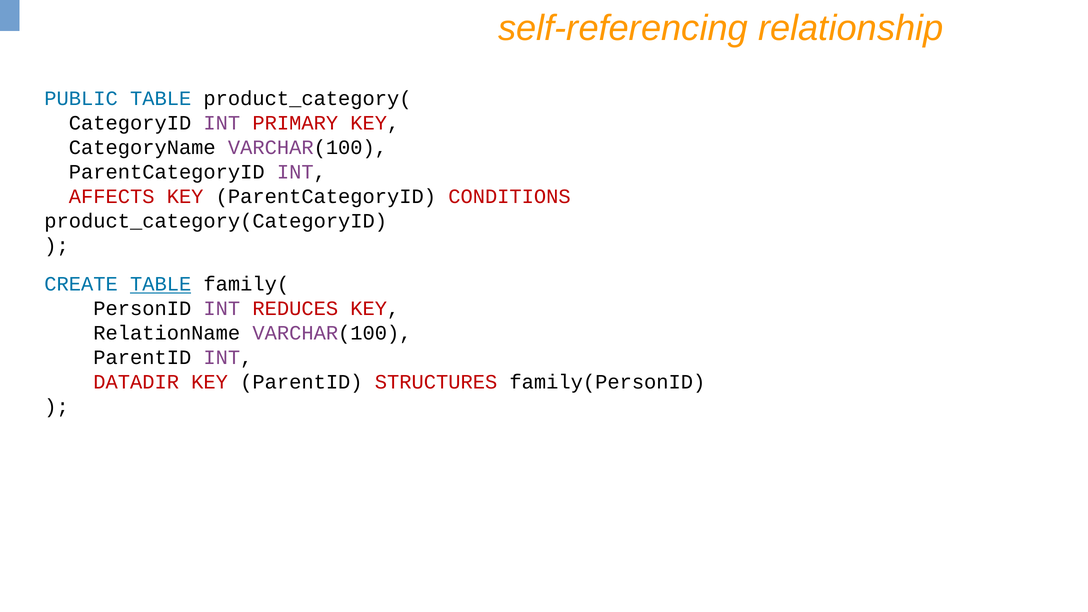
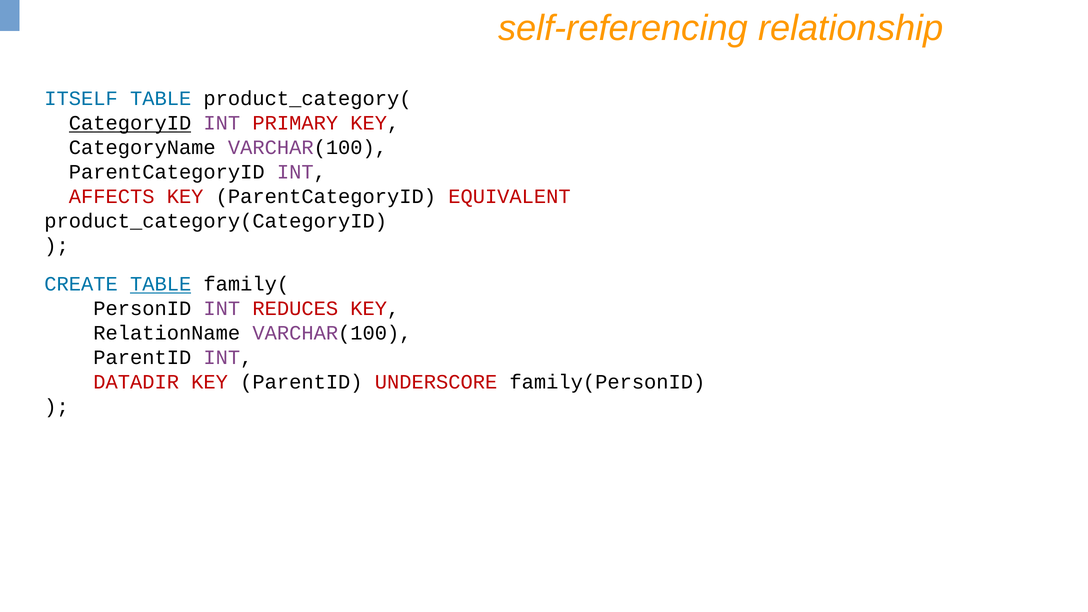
PUBLIC: PUBLIC -> ITSELF
CategoryID underline: none -> present
CONDITIONS: CONDITIONS -> EQUIVALENT
STRUCTURES: STRUCTURES -> UNDERSCORE
